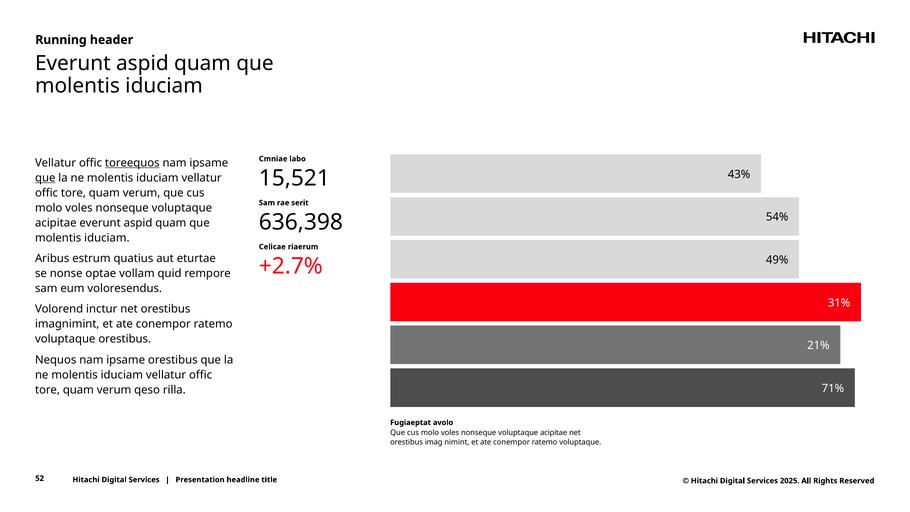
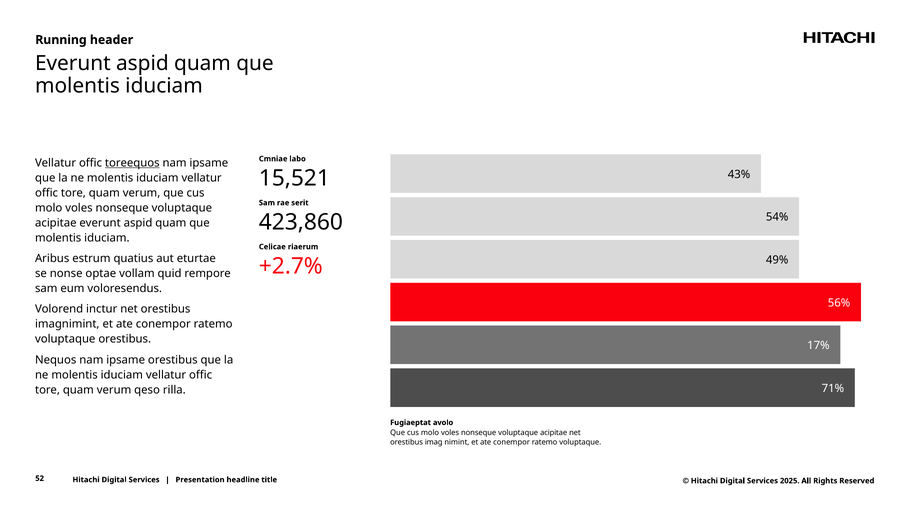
que at (45, 178) underline: present -> none
636,398: 636,398 -> 423,860
31%: 31% -> 56%
21%: 21% -> 17%
